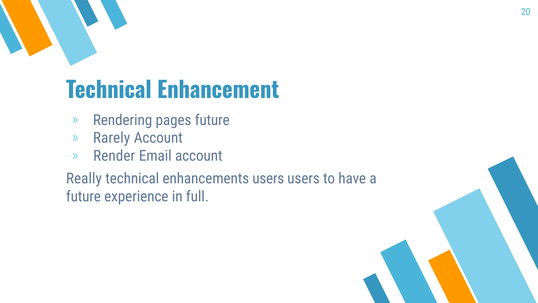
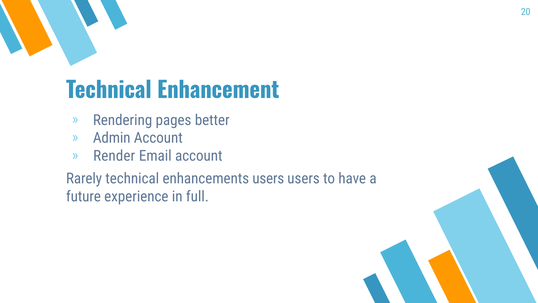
pages future: future -> better
Rarely: Rarely -> Admin
Really: Really -> Rarely
